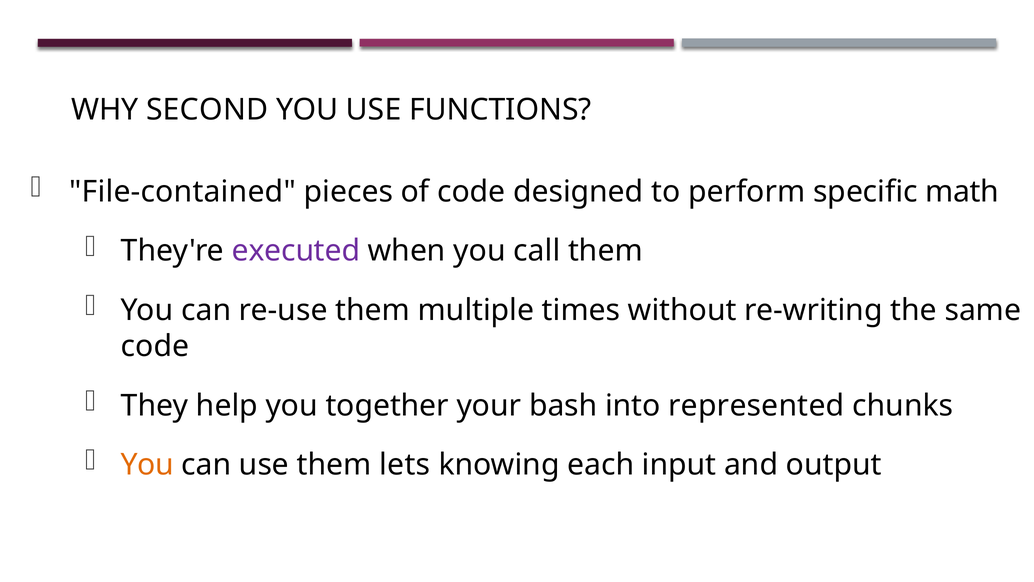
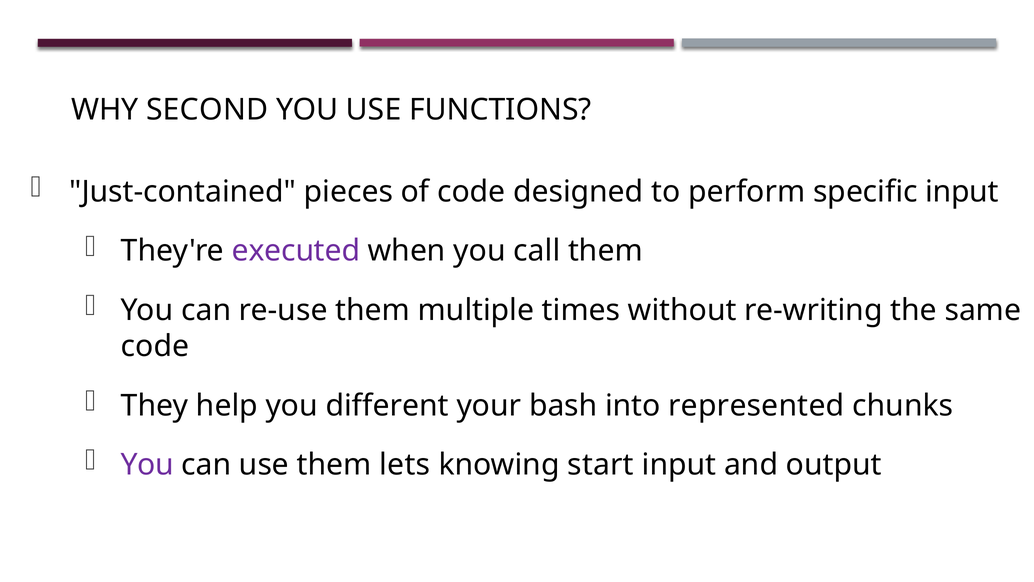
File-contained: File-contained -> Just-contained
specific math: math -> input
together: together -> different
You at (147, 465) colour: orange -> purple
each: each -> start
